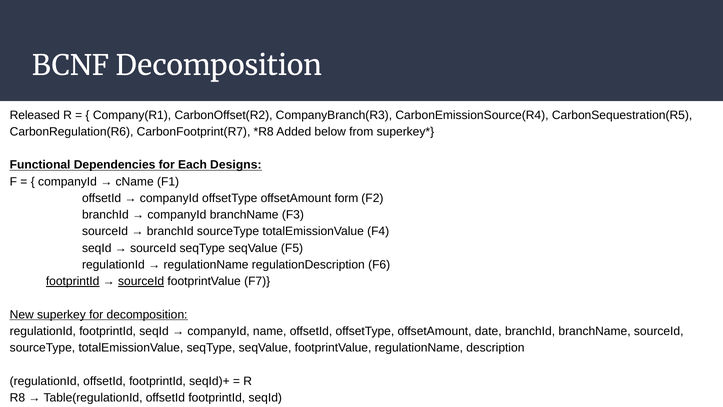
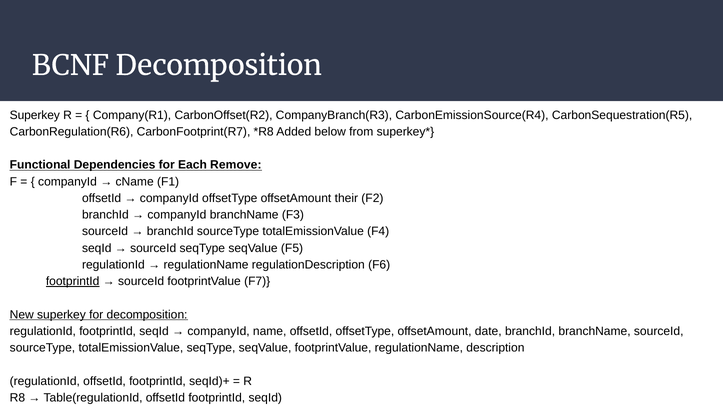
Released at (35, 115): Released -> Superkey
Designs: Designs -> Remove
form: form -> their
sourceId at (141, 281) underline: present -> none
